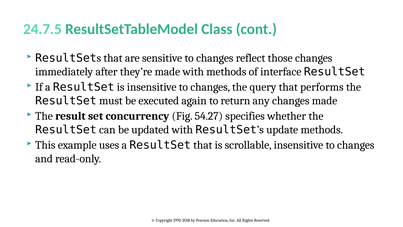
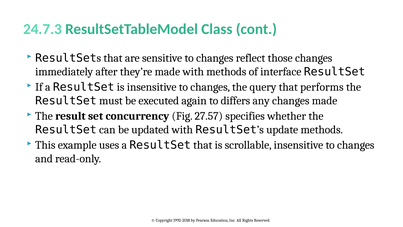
24.7.5: 24.7.5 -> 24.7.3
return: return -> differs
54.27: 54.27 -> 27.57
